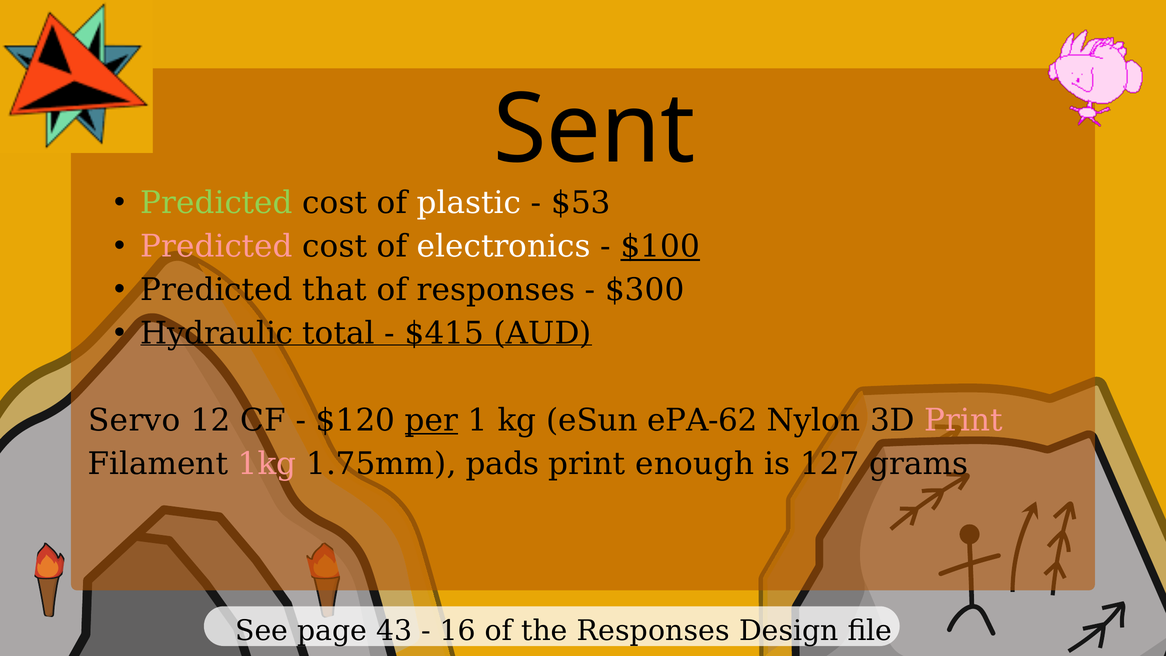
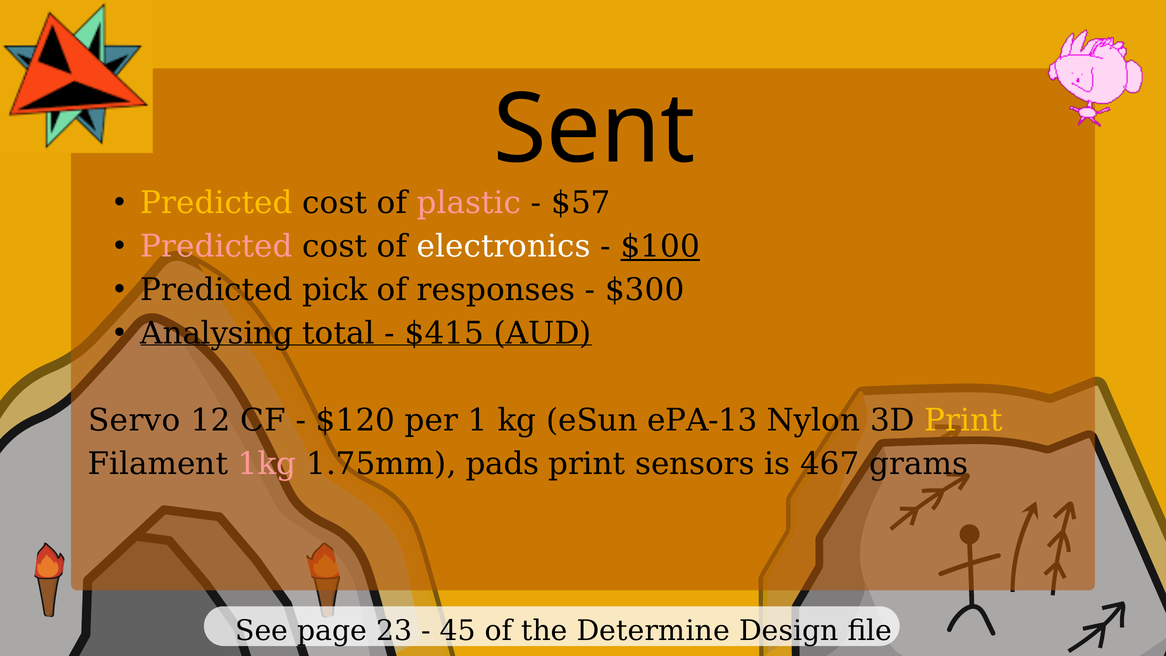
Predicted at (217, 203) colour: light green -> yellow
plastic colour: white -> pink
$53: $53 -> $57
that: that -> pick
Hydraulic: Hydraulic -> Analysing
per underline: present -> none
ePA-62: ePA-62 -> ePA-13
Print at (964, 420) colour: pink -> yellow
enough: enough -> sensors
127: 127 -> 467
43: 43 -> 23
16: 16 -> 45
the Responses: Responses -> Determine
